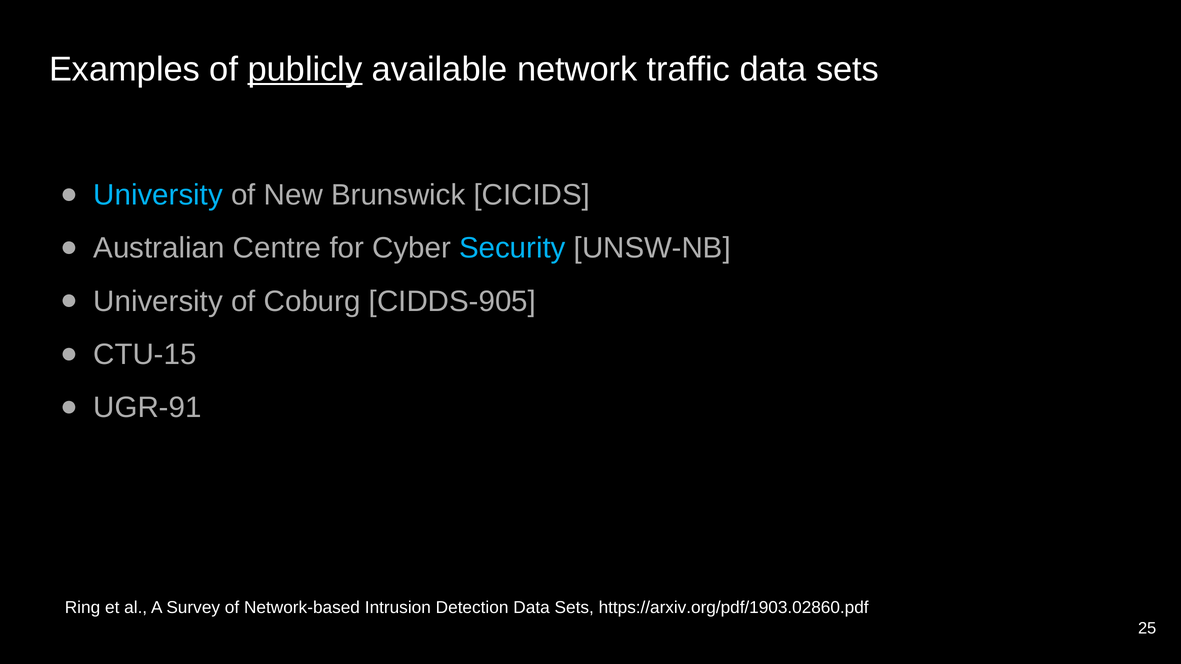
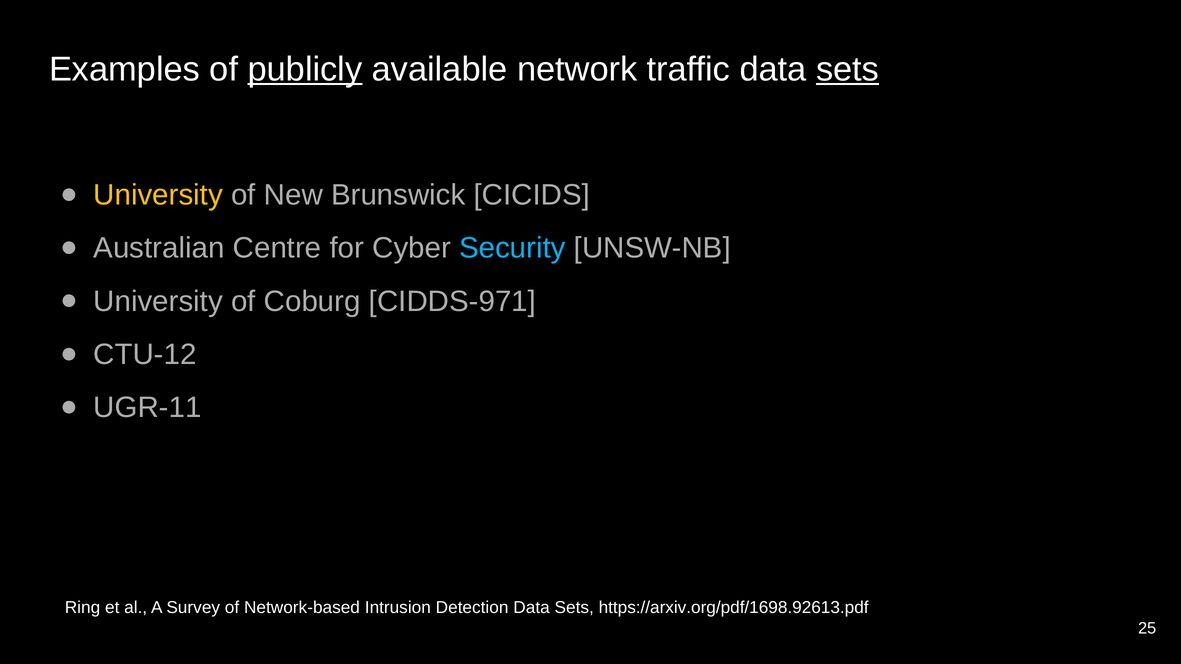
sets at (848, 69) underline: none -> present
University at (158, 195) colour: light blue -> yellow
CIDDS-905: CIDDS-905 -> CIDDS-971
CTU-15: CTU-15 -> CTU-12
UGR-91: UGR-91 -> UGR-11
https://arxiv.org/pdf/1903.02860.pdf: https://arxiv.org/pdf/1903.02860.pdf -> https://arxiv.org/pdf/1698.92613.pdf
